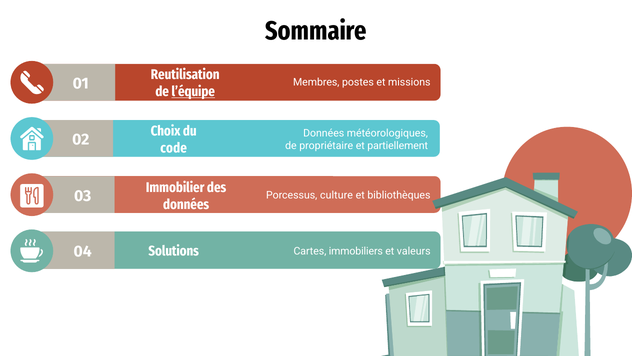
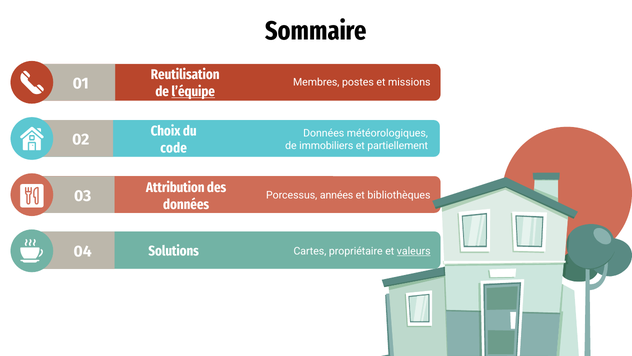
propriétaire: propriétaire -> immobiliers
Immobilier: Immobilier -> Attribution
culture: culture -> années
immobiliers: immobiliers -> propriétaire
valeurs underline: none -> present
